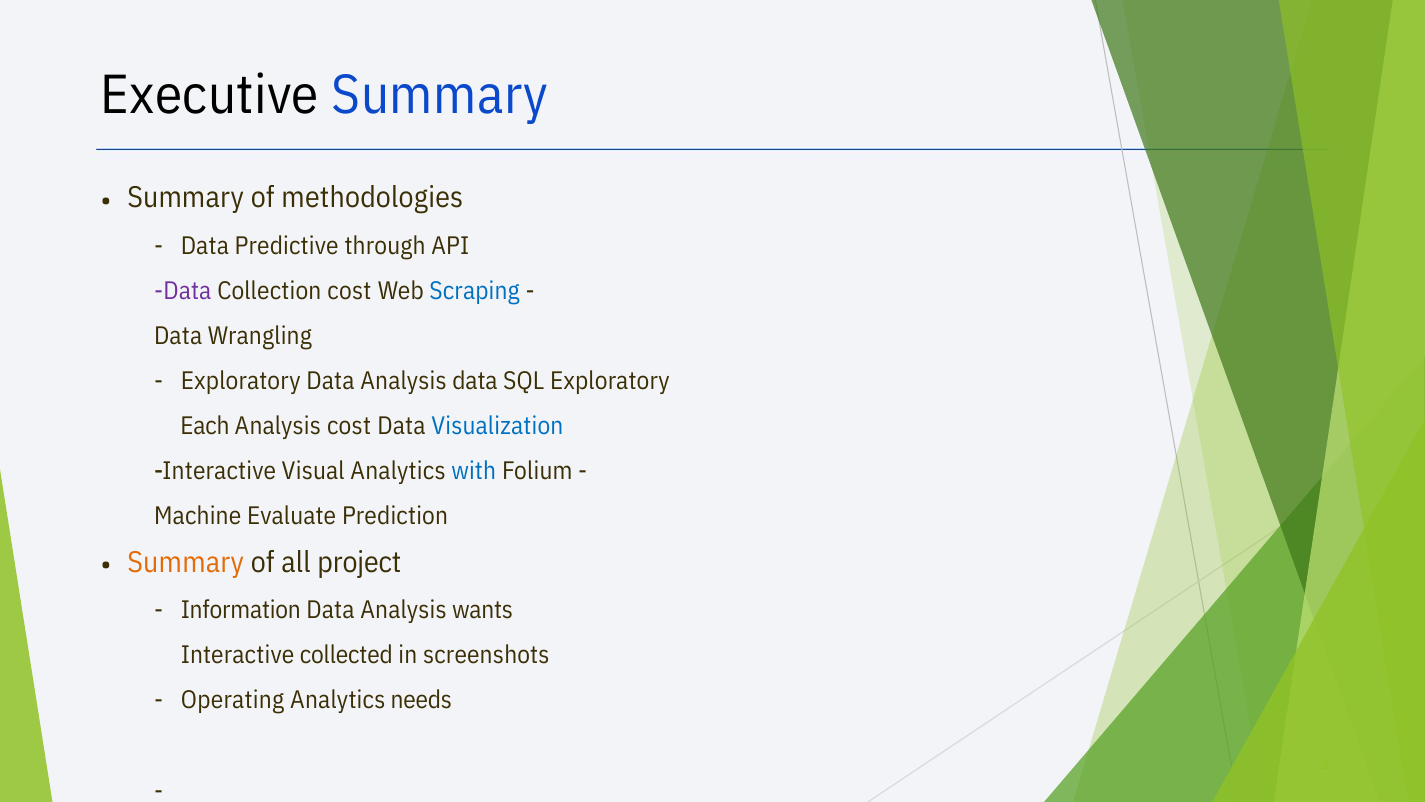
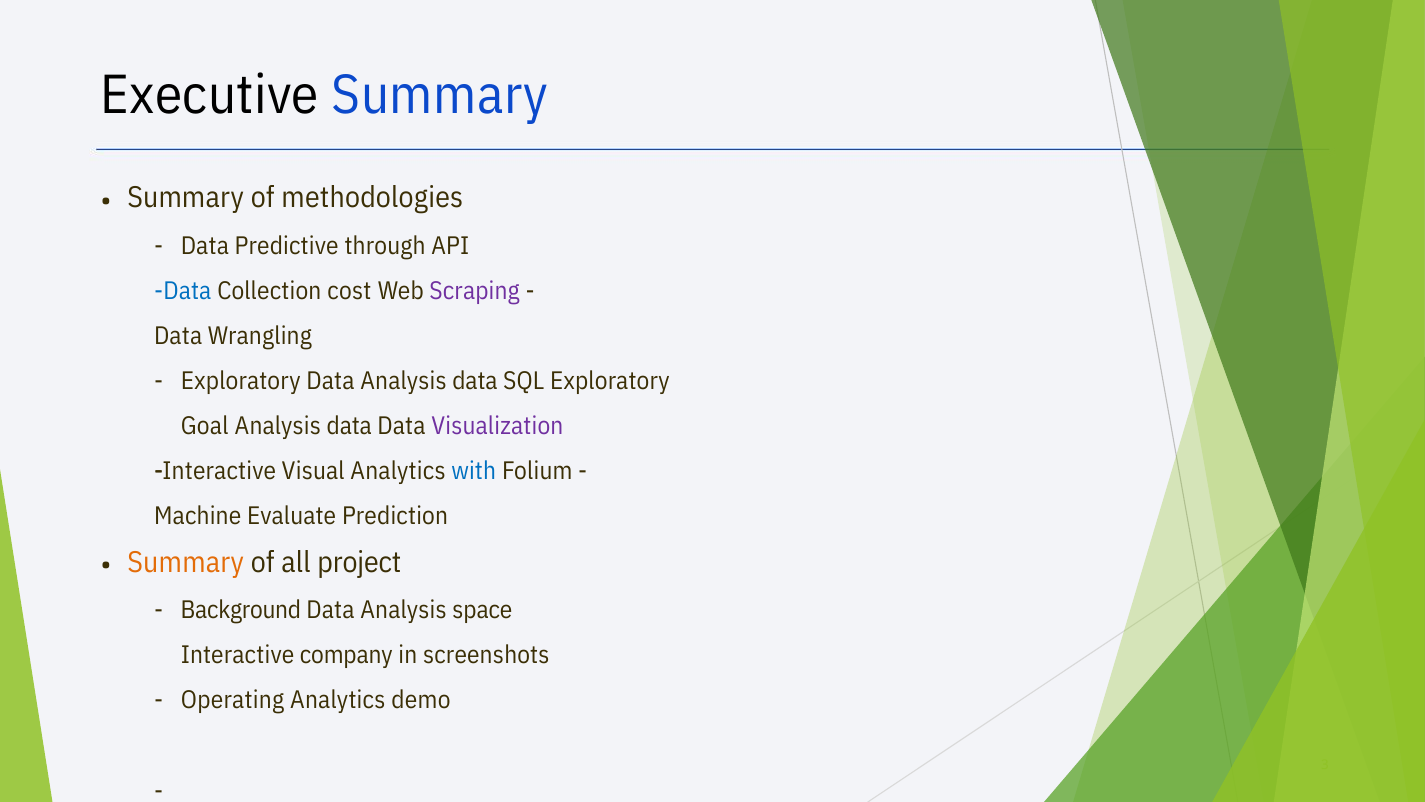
Data at (183, 291) colour: purple -> blue
Scraping colour: blue -> purple
Each: Each -> Goal
cost at (349, 426): cost -> data
Visualization colour: blue -> purple
Information: Information -> Background
wants: wants -> space
collected: collected -> company
needs: needs -> demo
